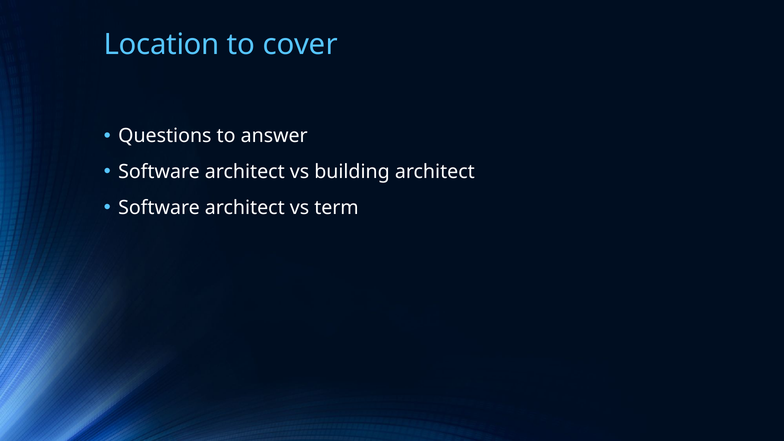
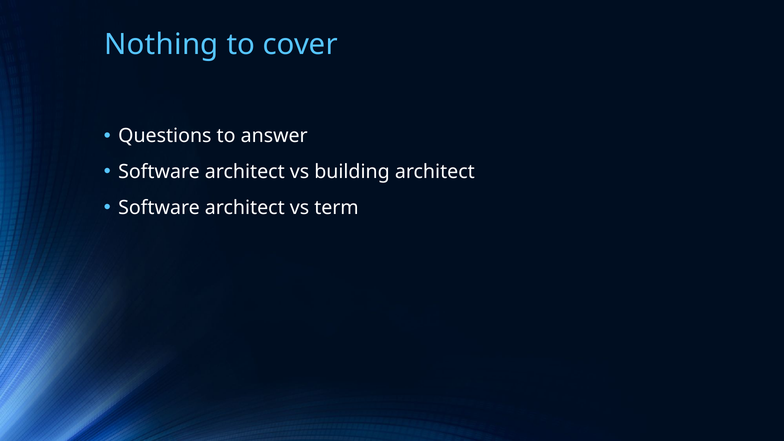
Location: Location -> Nothing
